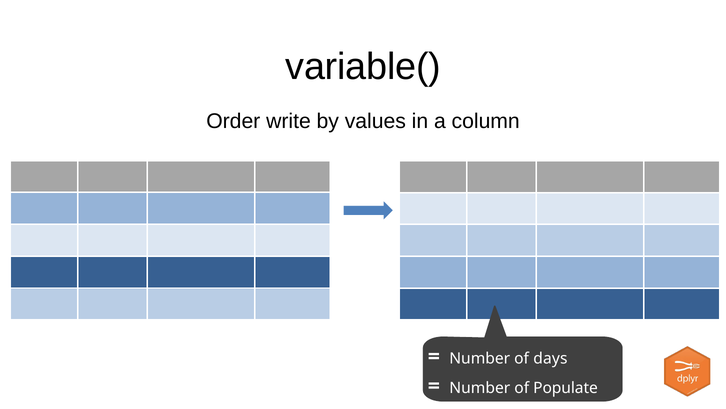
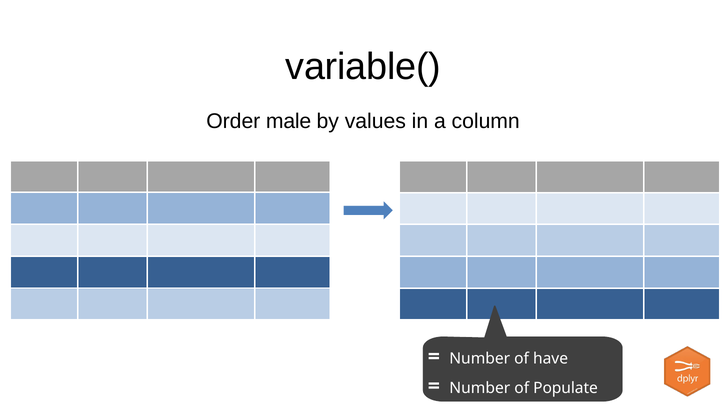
write: write -> male
days: days -> have
